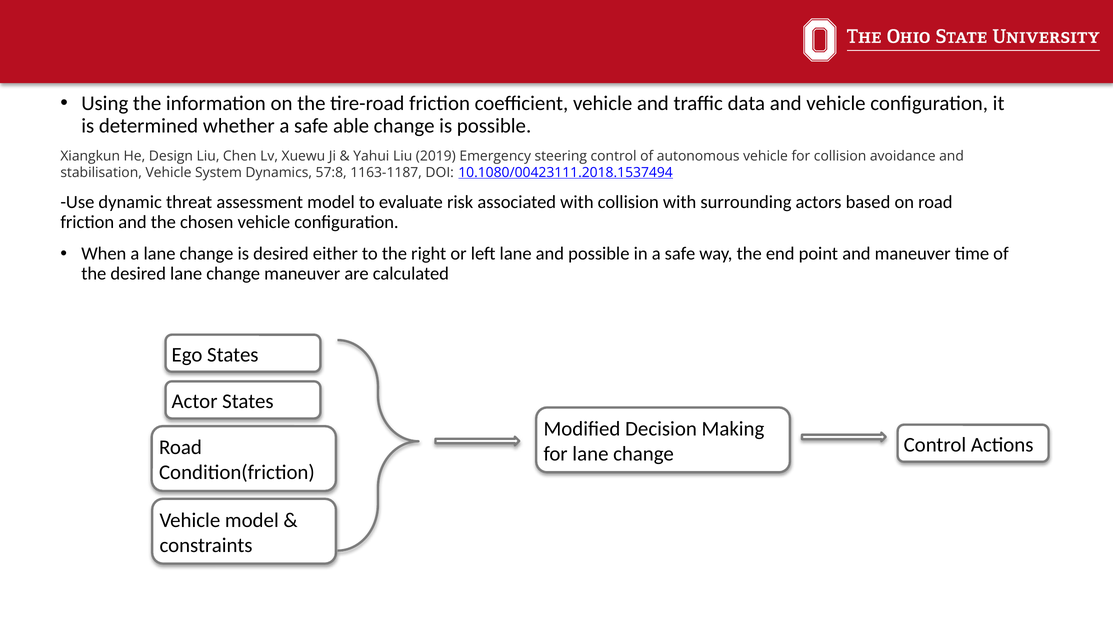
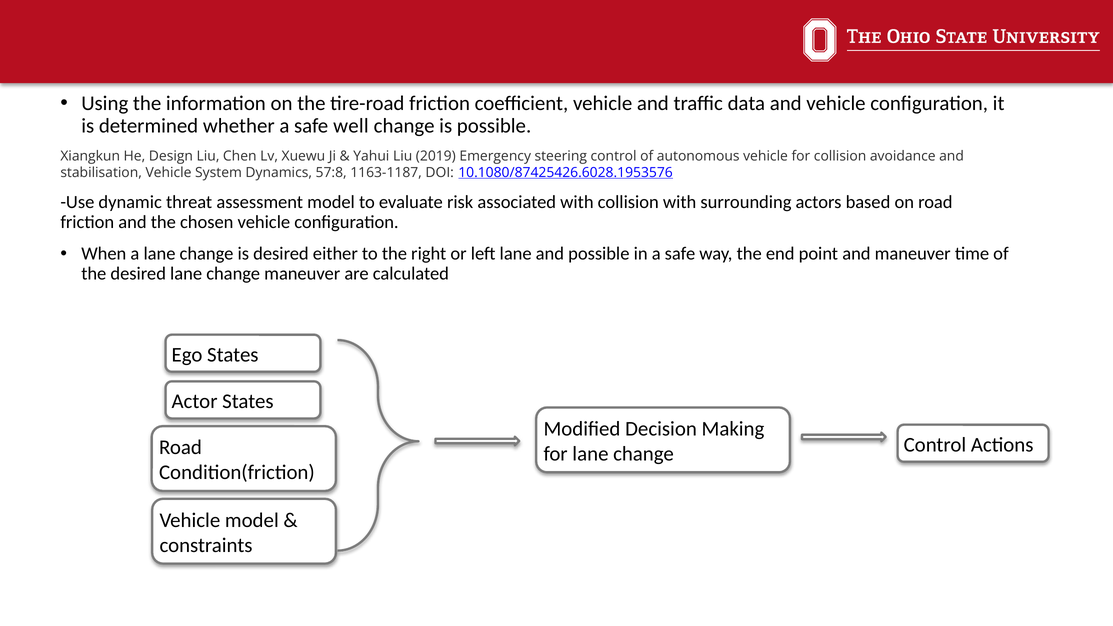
able: able -> well
10.1080/00423111.2018.1537494: 10.1080/00423111.2018.1537494 -> 10.1080/87425426.6028.1953576
